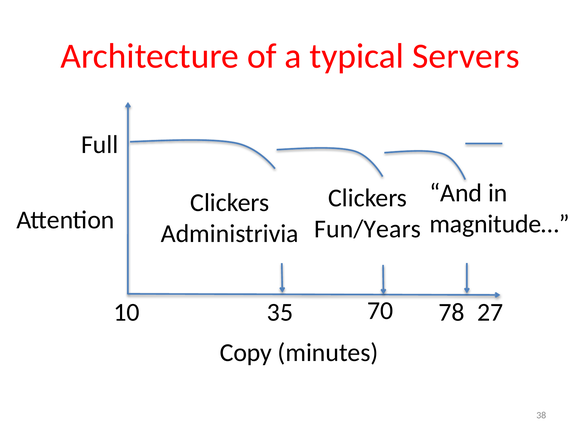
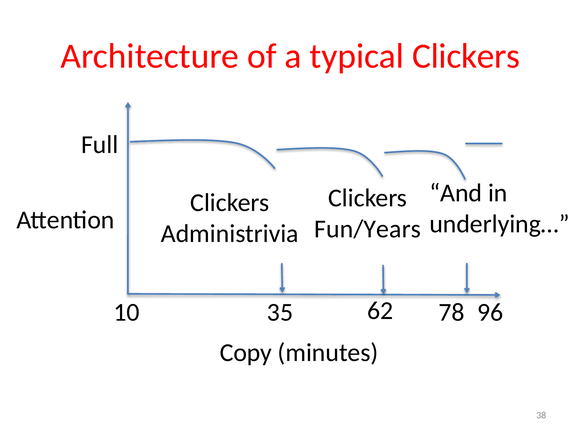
typical Servers: Servers -> Clickers
magnitude…: magnitude… -> underlying…
70: 70 -> 62
27: 27 -> 96
